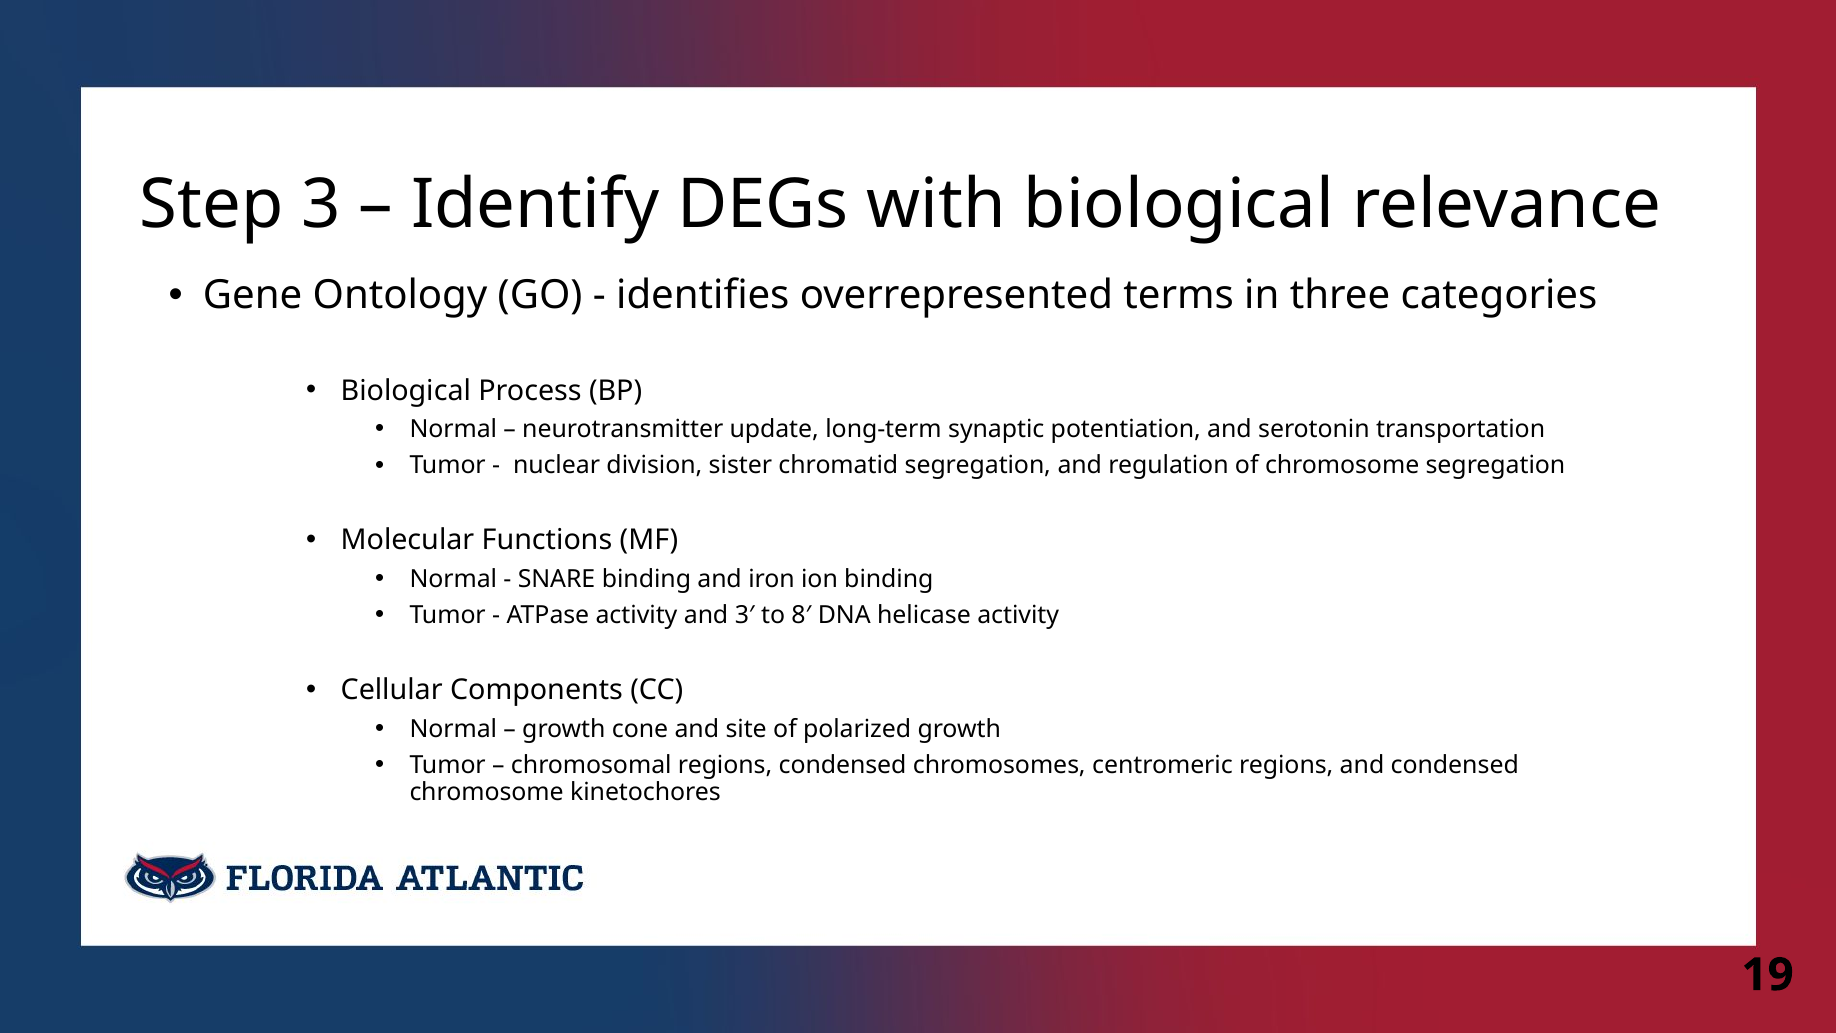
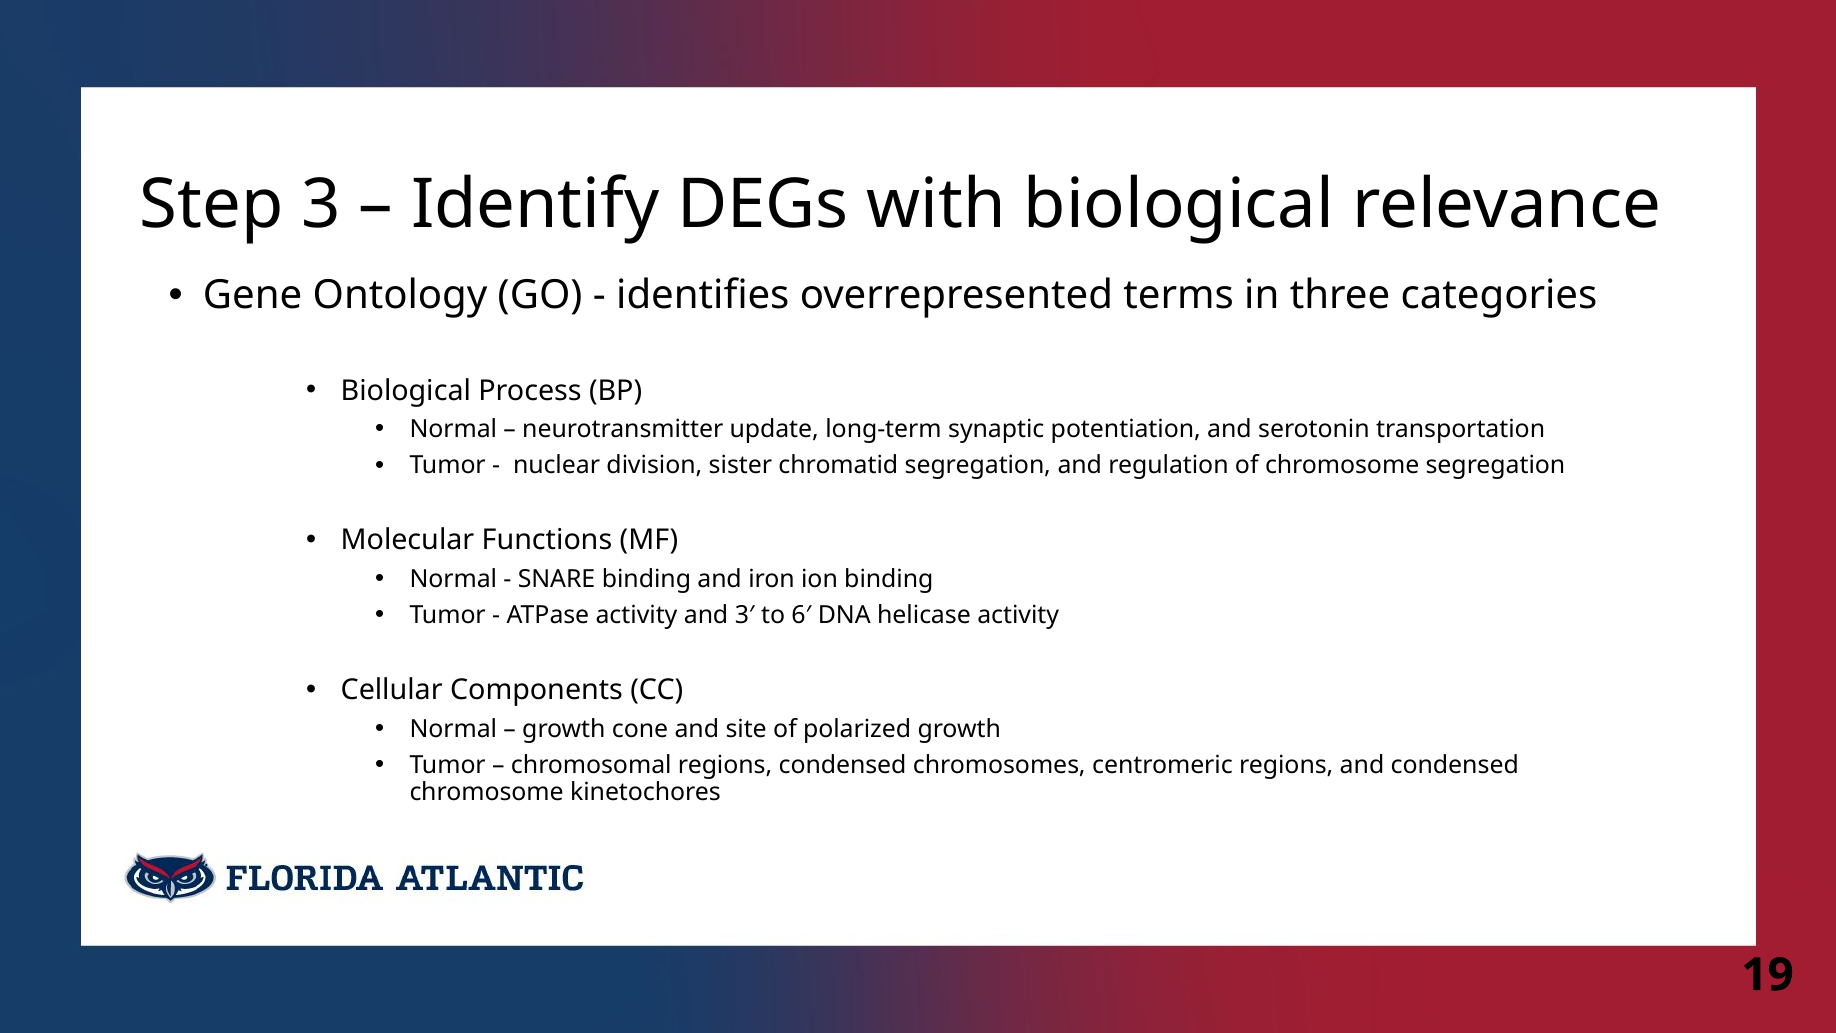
8′: 8′ -> 6′
